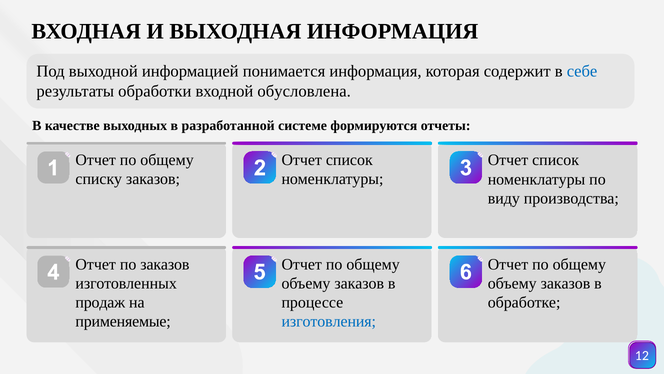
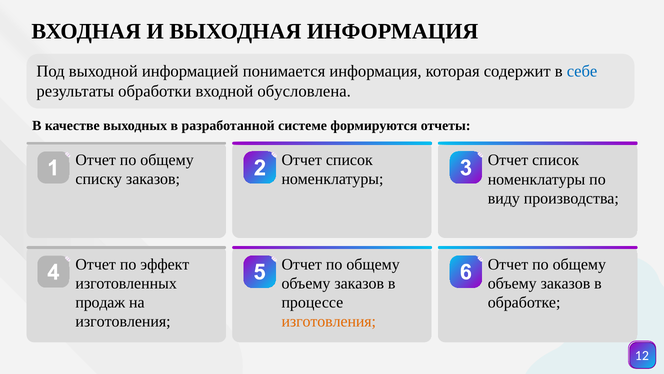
по заказов: заказов -> эффект
применяемые at (123, 321): применяемые -> изготовления
изготовления at (329, 321) colour: blue -> orange
